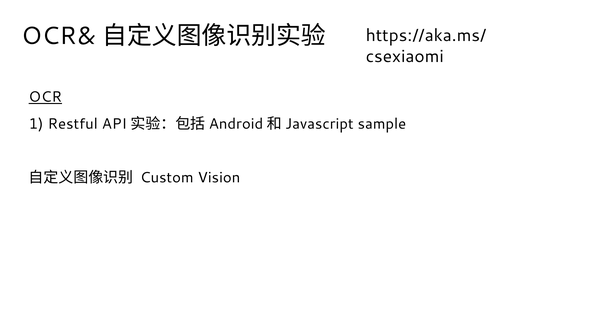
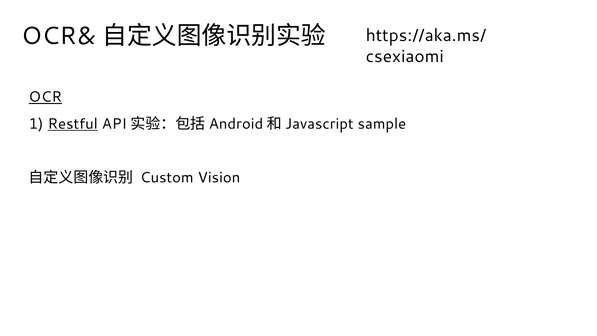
Restful underline: none -> present
